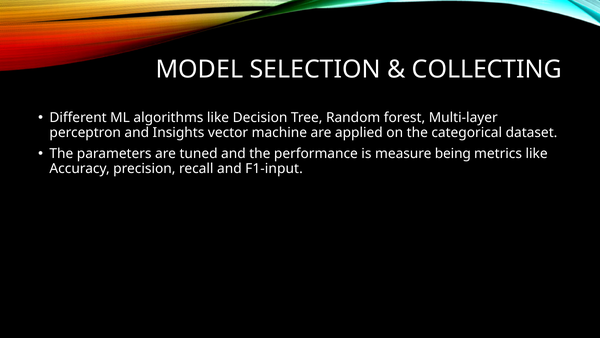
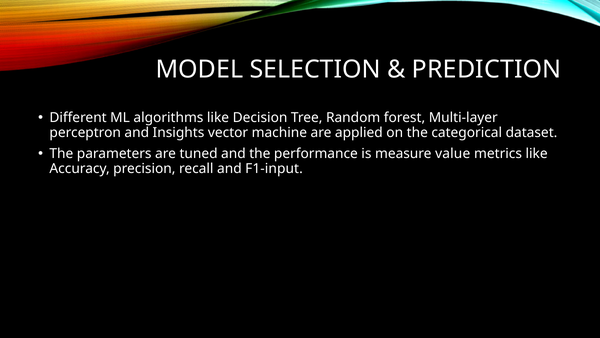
COLLECTING: COLLECTING -> PREDICTION
being: being -> value
